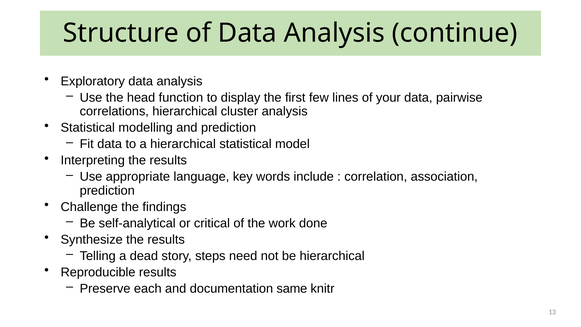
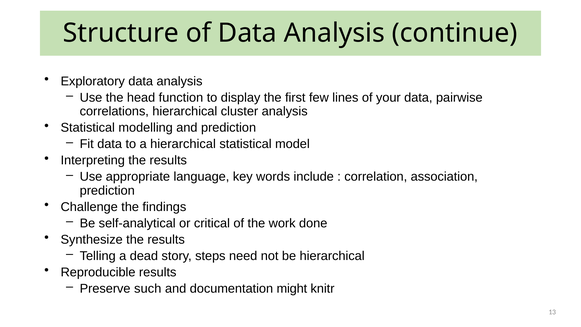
each: each -> such
same: same -> might
